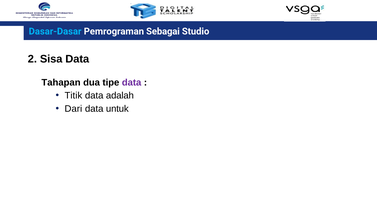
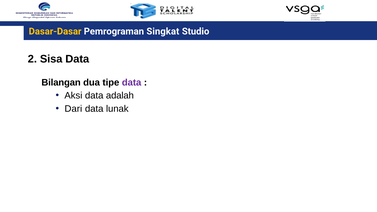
Dasar-Dasar colour: light blue -> yellow
Sebagai: Sebagai -> Singkat
Tahapan: Tahapan -> Bilangan
Titik: Titik -> Aksi
untuk: untuk -> lunak
